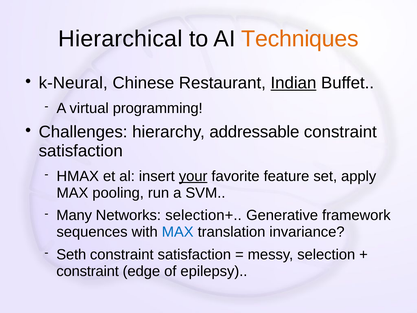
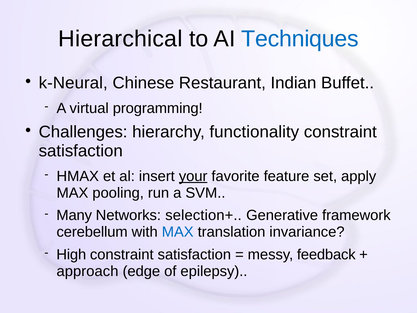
Techniques colour: orange -> blue
Indian underline: present -> none
addressable: addressable -> functionality
sequences: sequences -> cerebellum
Seth: Seth -> High
selection: selection -> feedback
constraint at (88, 271): constraint -> approach
